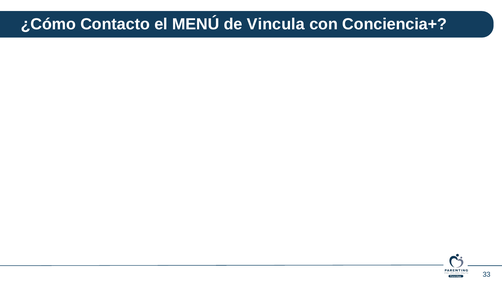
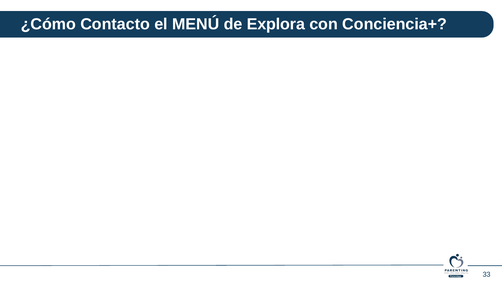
Vincula: Vincula -> Explora
